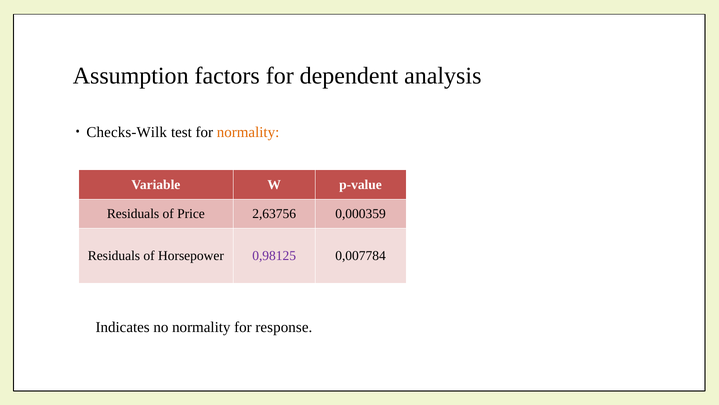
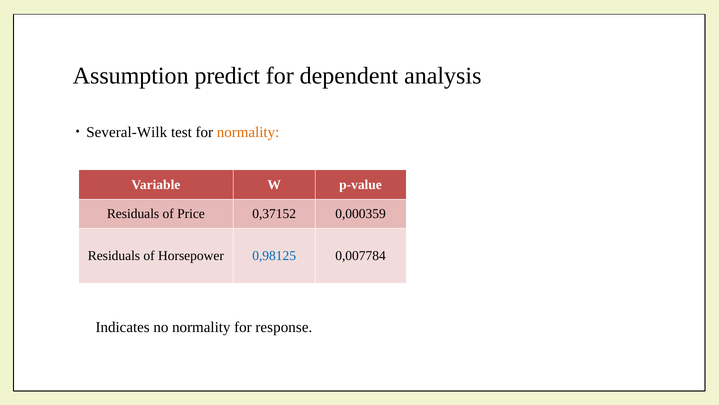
factors: factors -> predict
Checks-Wilk: Checks-Wilk -> Several-Wilk
2,63756: 2,63756 -> 0,37152
0,98125 colour: purple -> blue
